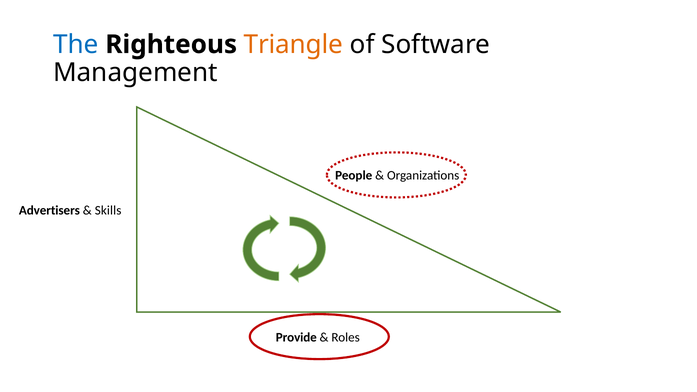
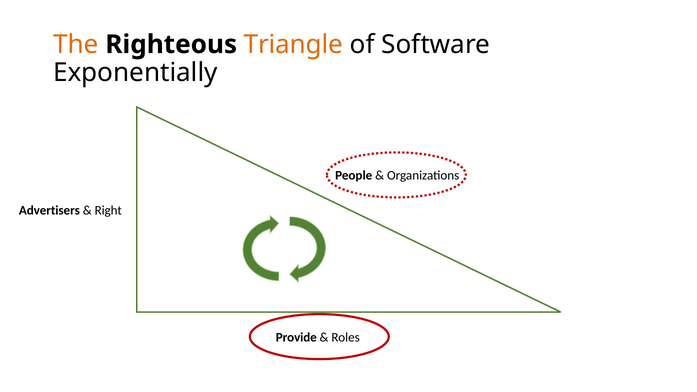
The colour: blue -> orange
Management: Management -> Exponentially
Skills: Skills -> Right
